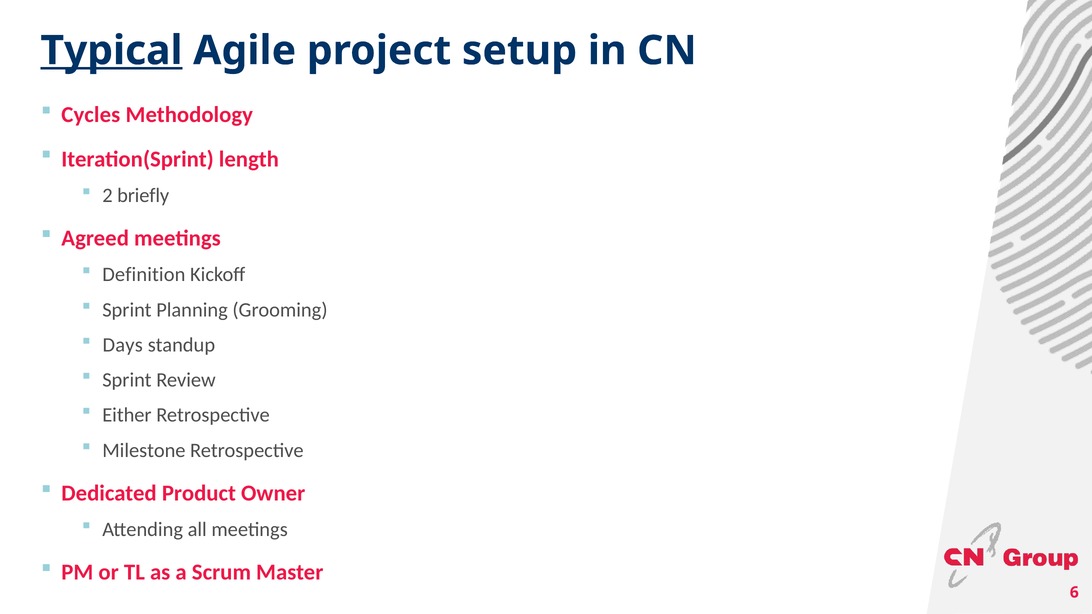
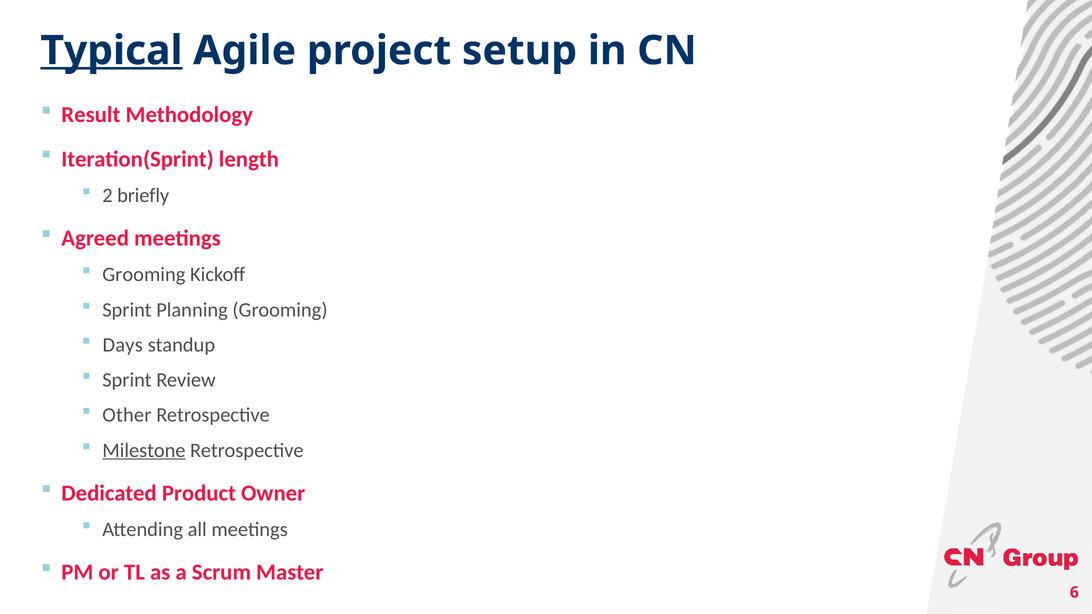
Cycles: Cycles -> Result
Definition at (144, 275): Definition -> Grooming
Either: Either -> Other
Milestone underline: none -> present
